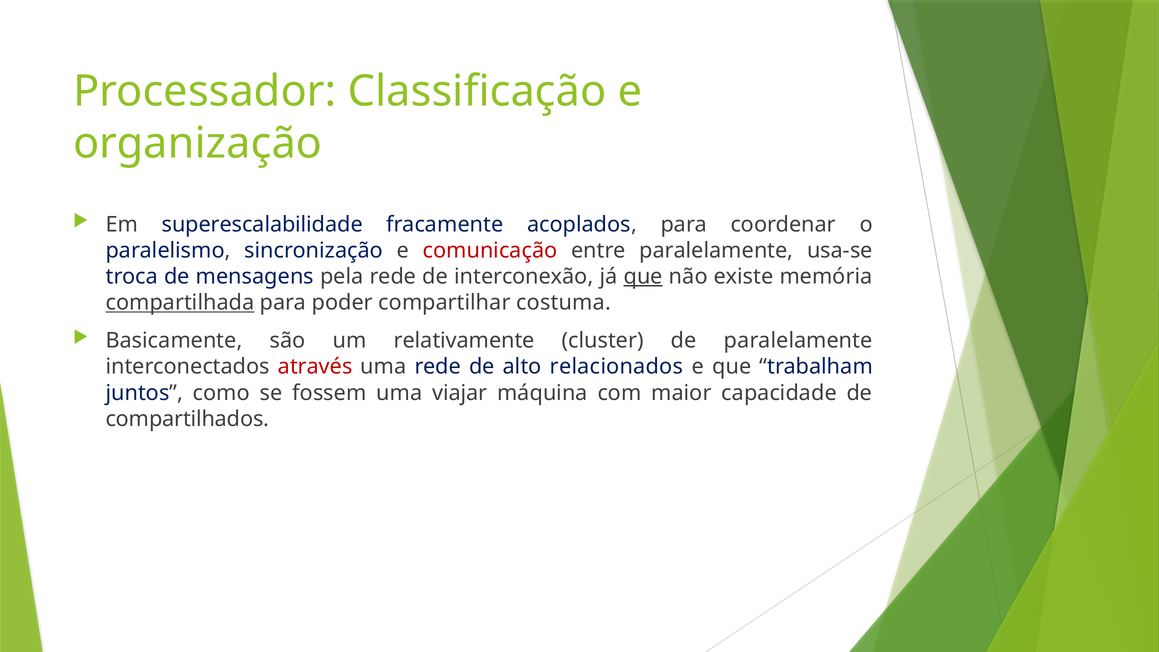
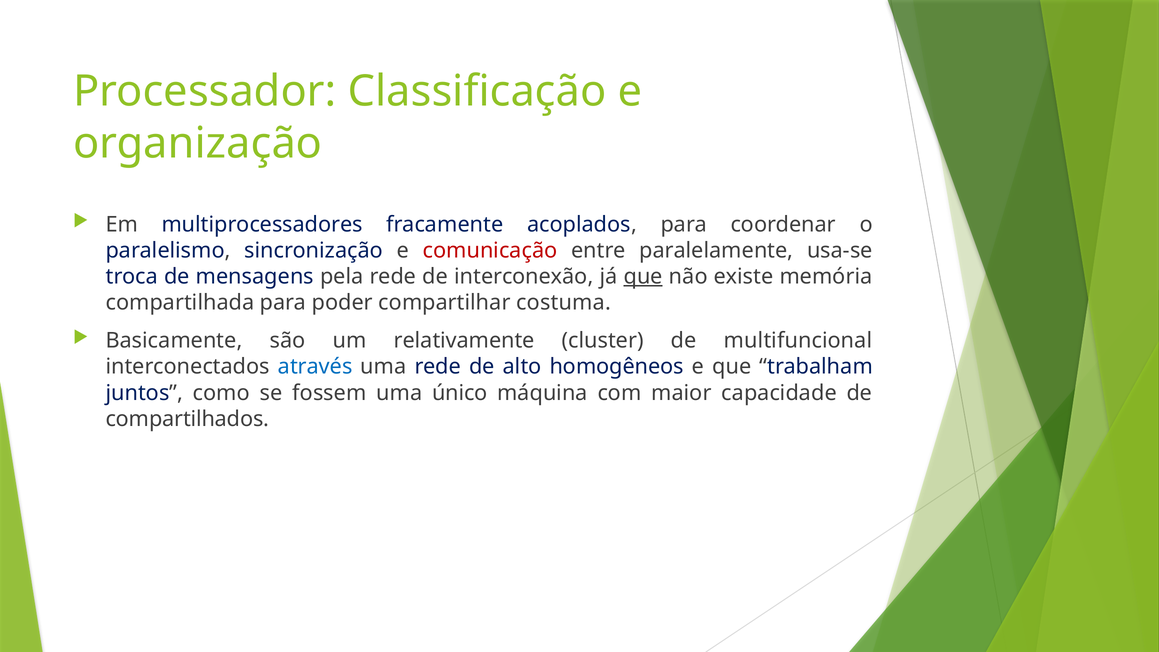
superescalabilidade: superescalabilidade -> multiprocessadores
compartilhada underline: present -> none
de paralelamente: paralelamente -> multifuncional
através colour: red -> blue
relacionados: relacionados -> homogêneos
viajar: viajar -> único
